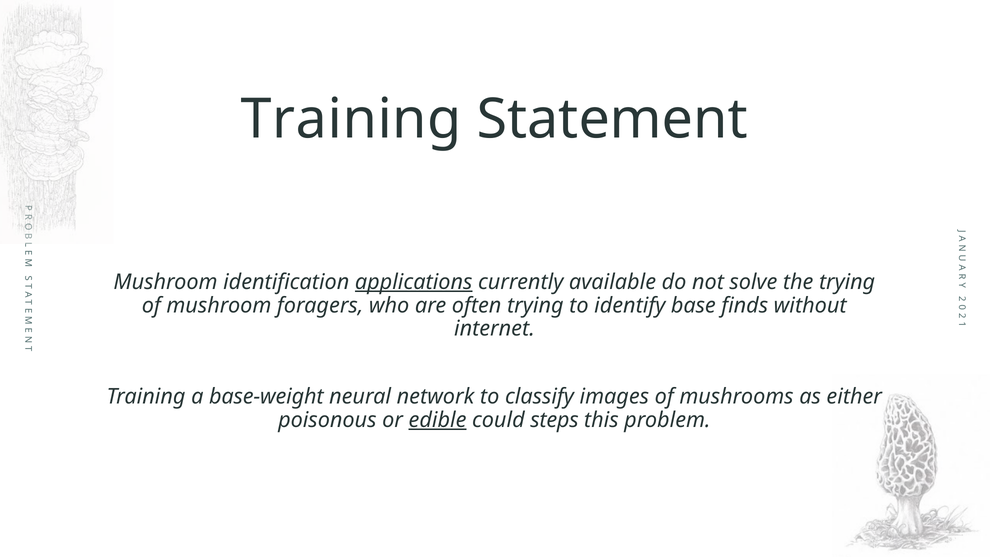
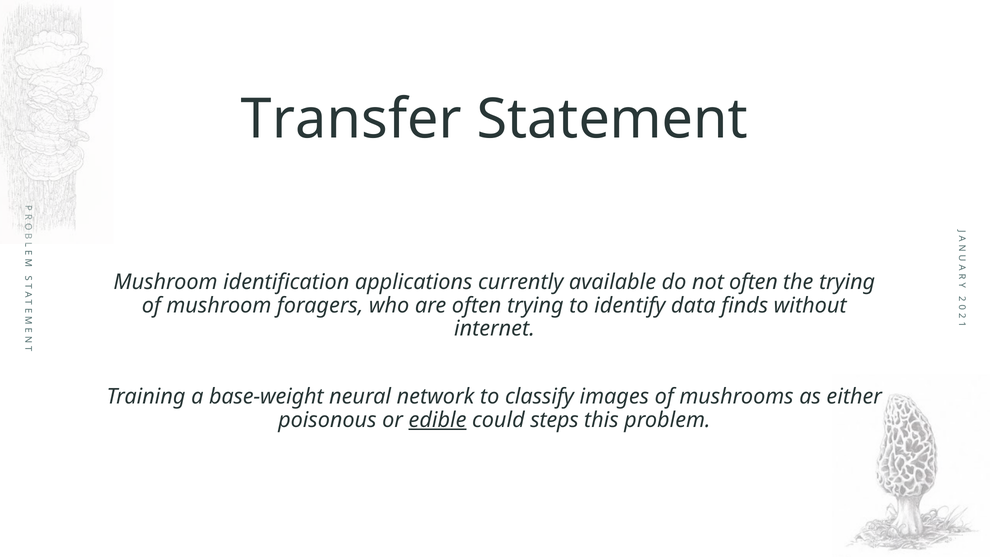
Training at (351, 119): Training -> Transfer
applications underline: present -> none
not solve: solve -> often
base: base -> data
